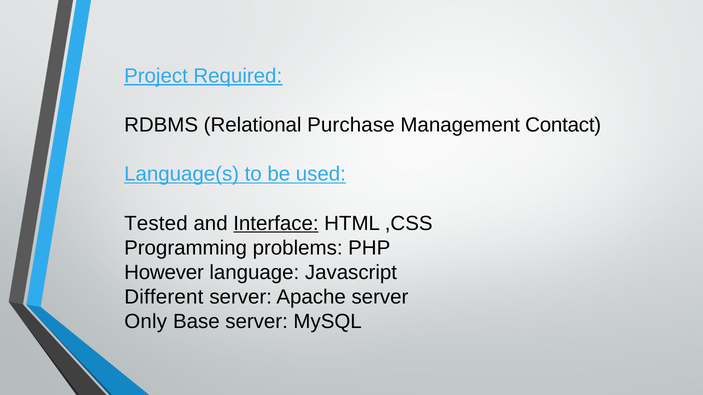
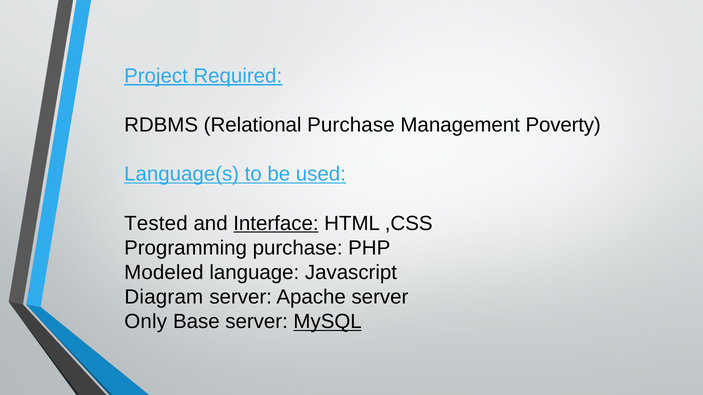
Contact: Contact -> Poverty
Programming problems: problems -> purchase
However: However -> Modeled
Different: Different -> Diagram
MySQL underline: none -> present
